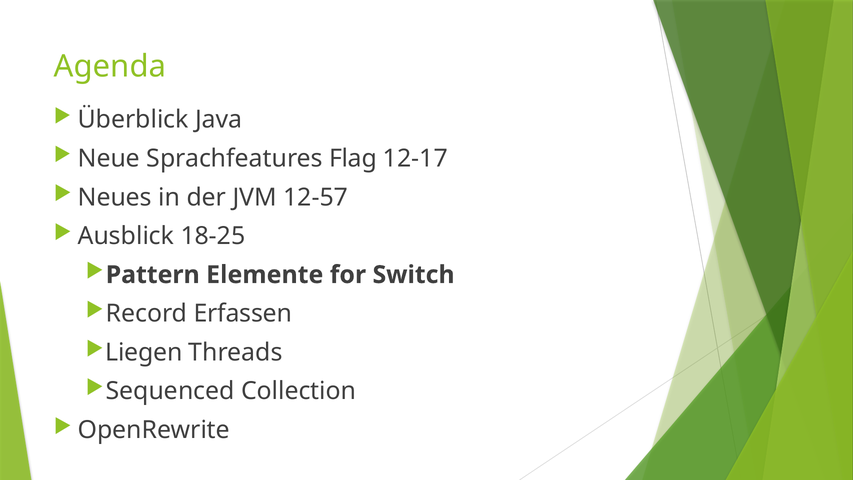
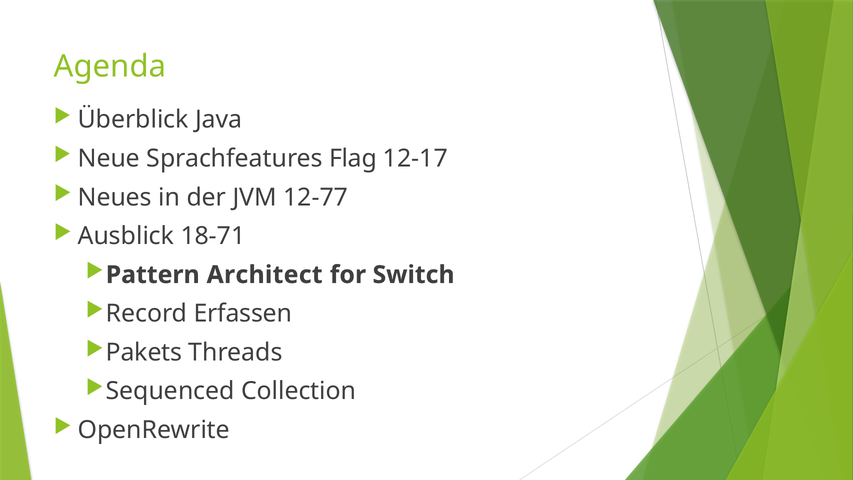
12-57: 12-57 -> 12-77
18-25: 18-25 -> 18-71
Elemente: Elemente -> Architect
Liegen: Liegen -> Pakets
